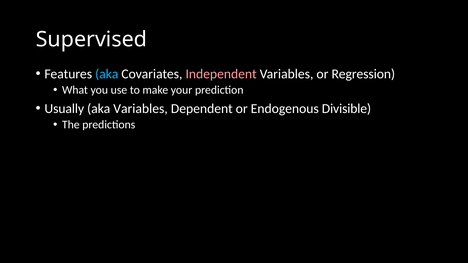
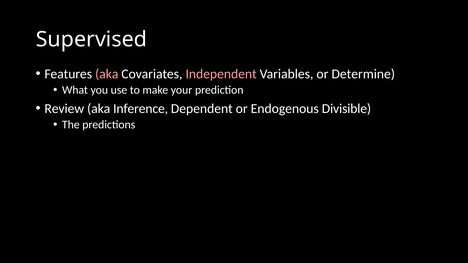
aka at (107, 74) colour: light blue -> pink
Regression: Regression -> Determine
Usually: Usually -> Review
aka Variables: Variables -> Inference
